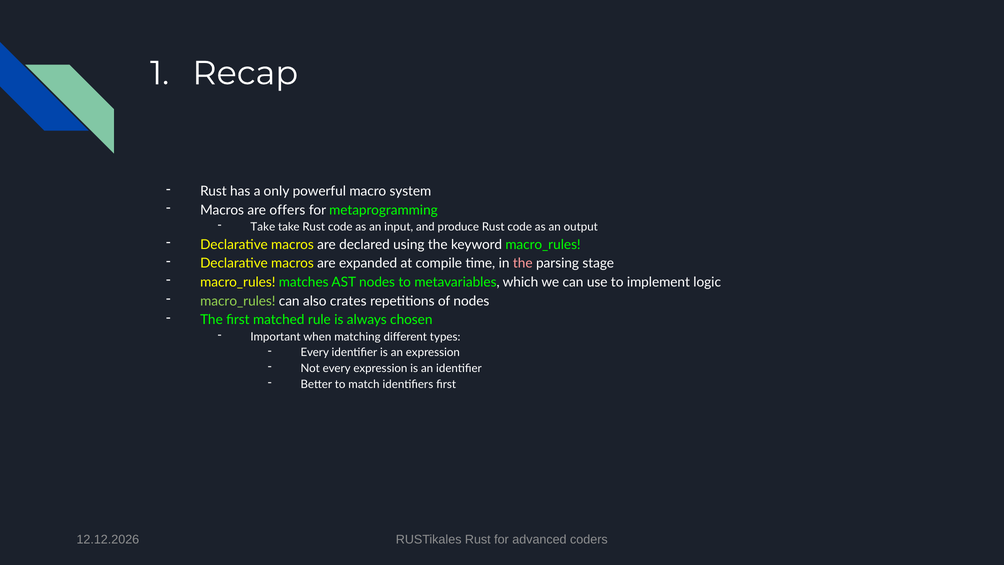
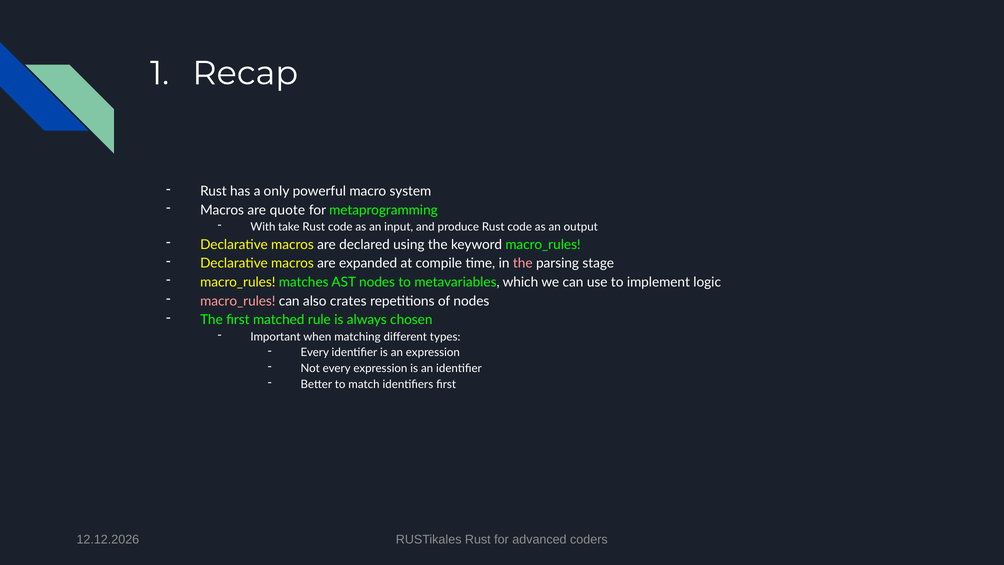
offers: offers -> quote
Take at (263, 227): Take -> With
macro_rules at (238, 301) colour: light green -> pink
